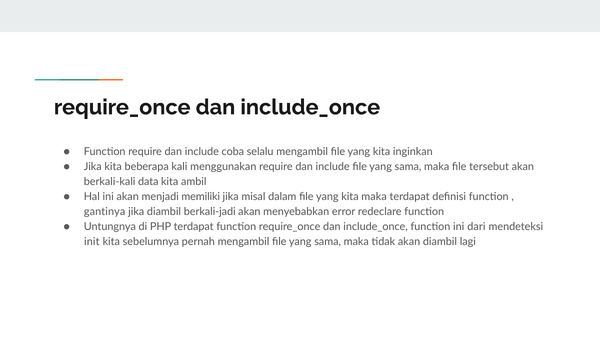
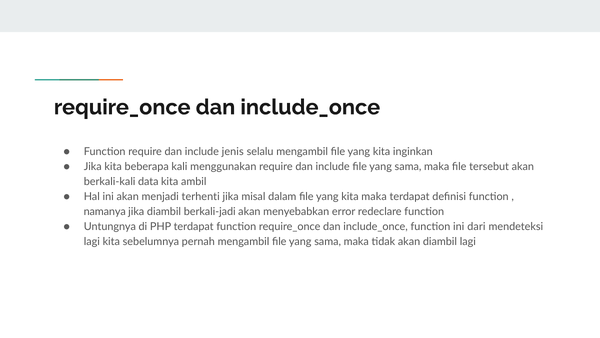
coba: coba -> jenis
memiliki: memiliki -> terhenti
gantinya: gantinya -> namanya
init at (92, 241): init -> lagi
